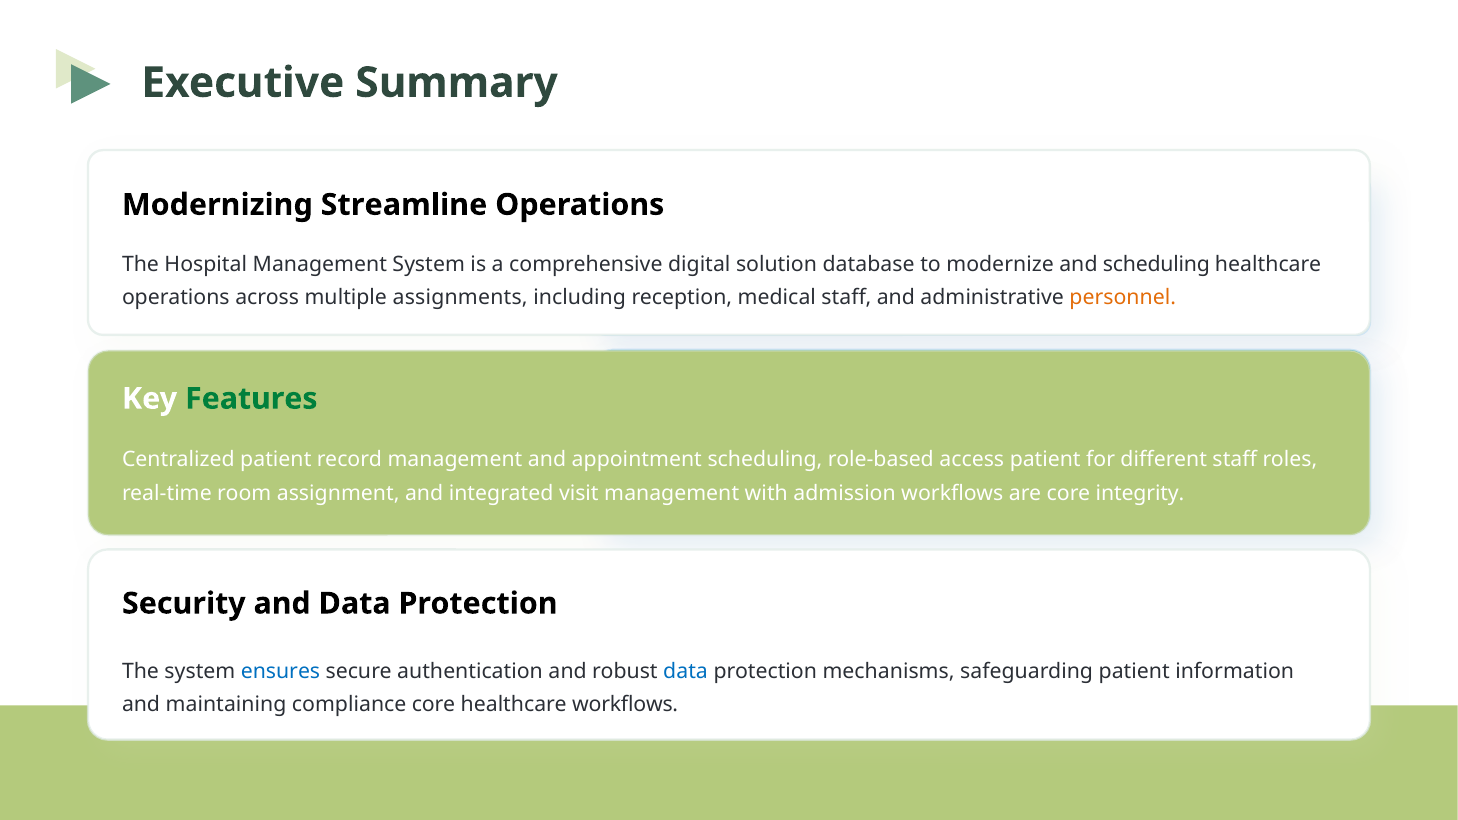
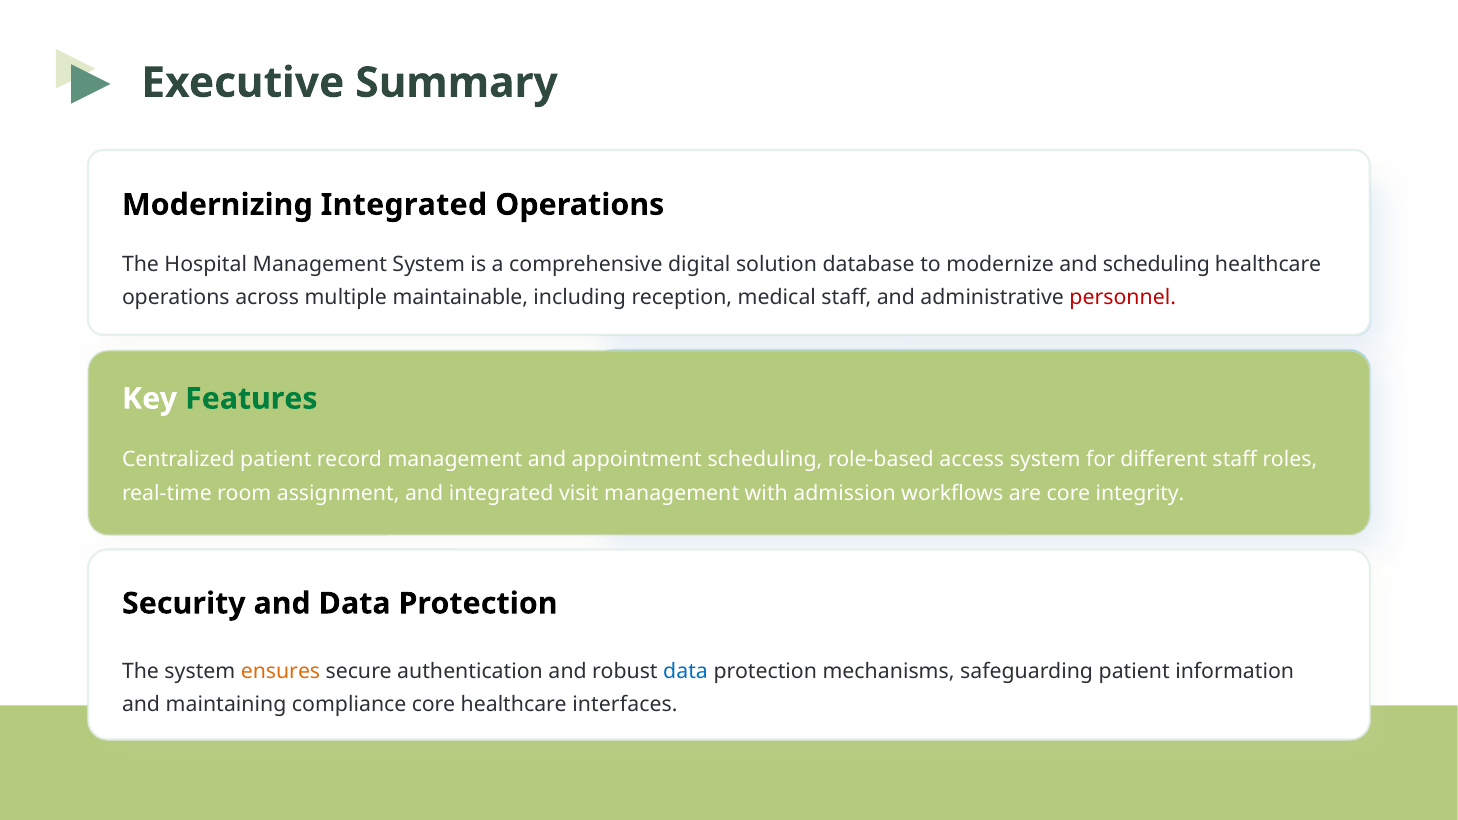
Modernizing Streamline: Streamline -> Integrated
assignments: assignments -> maintainable
personnel colour: orange -> red
access patient: patient -> system
ensures colour: blue -> orange
healthcare workflows: workflows -> interfaces
